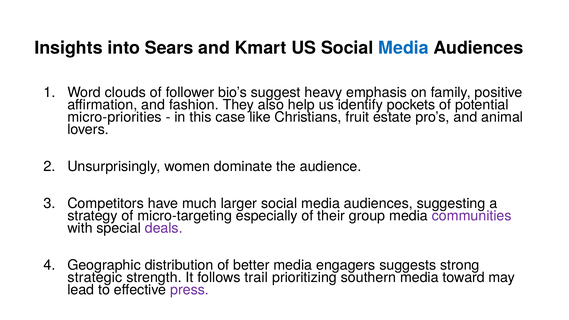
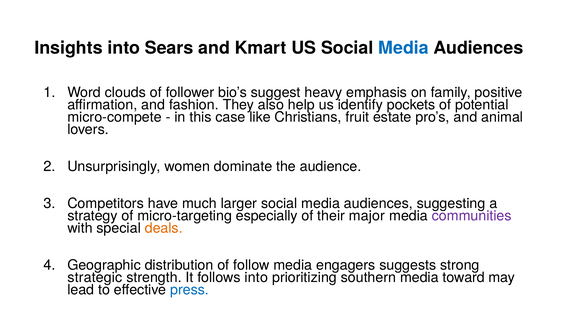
micro-priorities: micro-priorities -> micro-compete
group: group -> major
deals colour: purple -> orange
better: better -> follow
follows trail: trail -> into
press colour: purple -> blue
